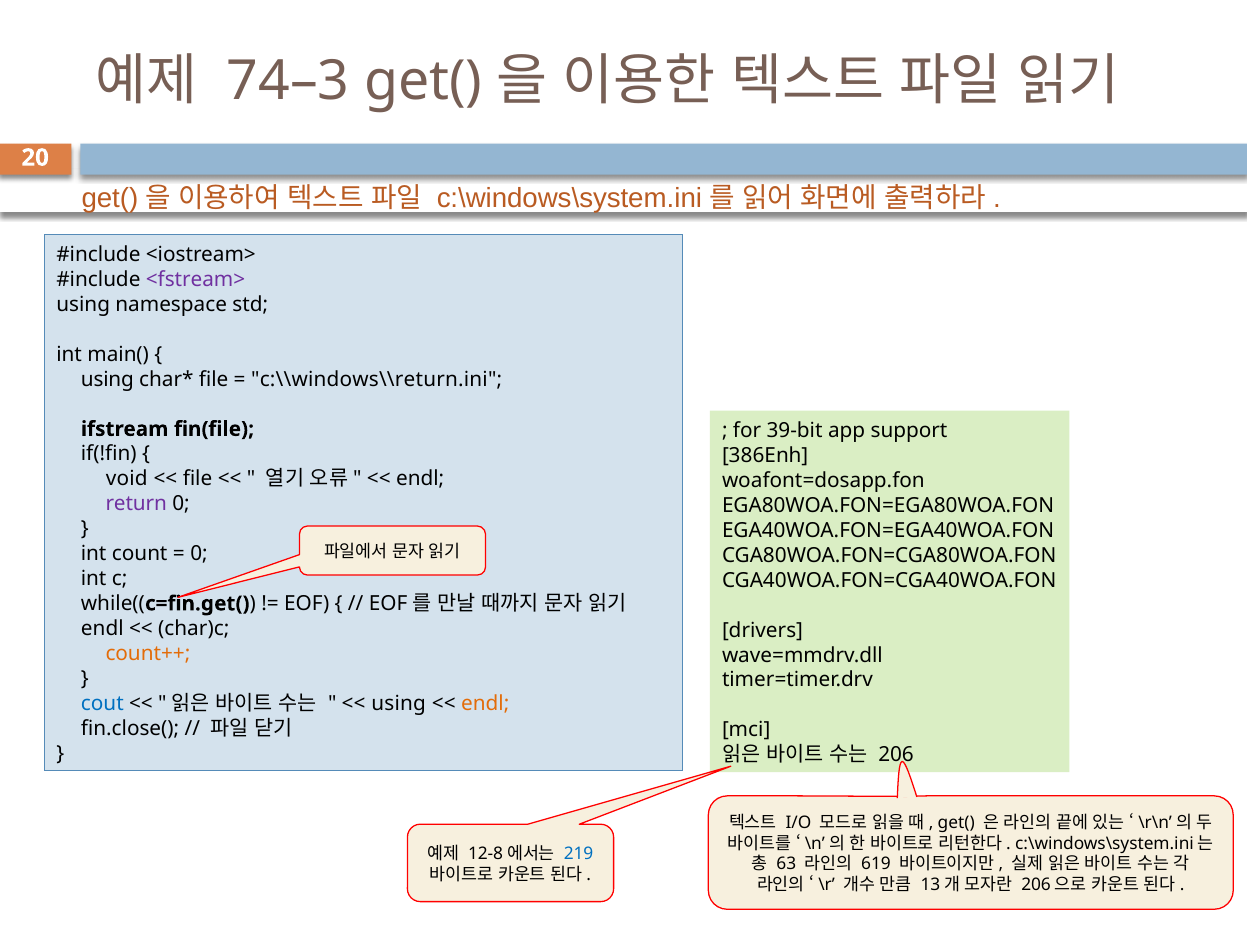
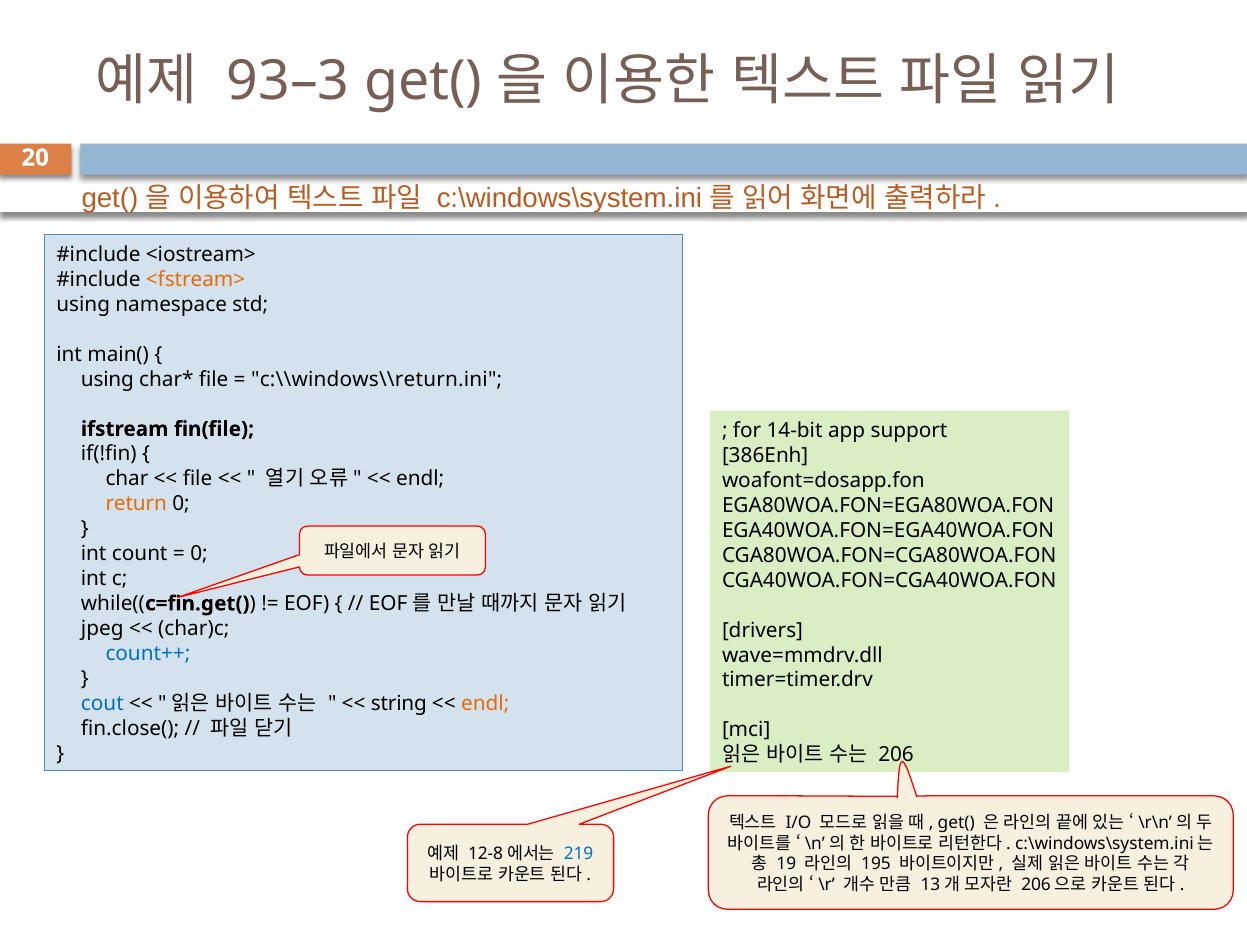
74–3: 74–3 -> 93–3
<fstream> colour: purple -> orange
39-bit: 39-bit -> 14-bit
void: void -> char
return colour: purple -> orange
endl at (102, 629): endl -> jpeg
count++ colour: orange -> blue
using at (399, 703): using -> string
63: 63 -> 19
619: 619 -> 195
